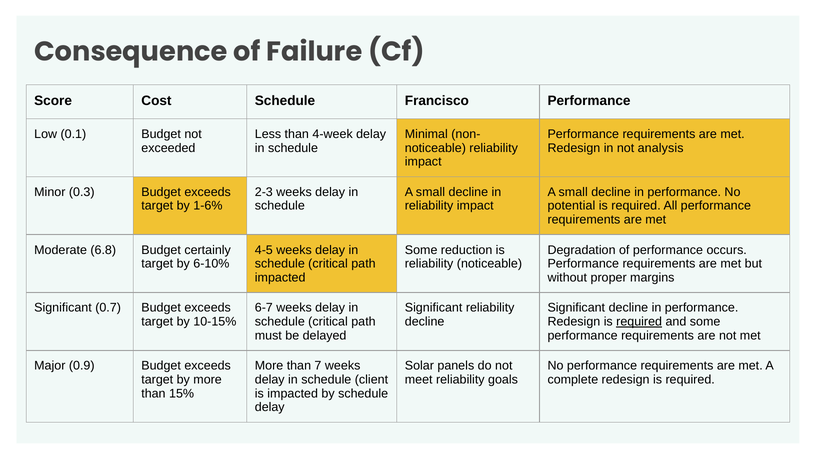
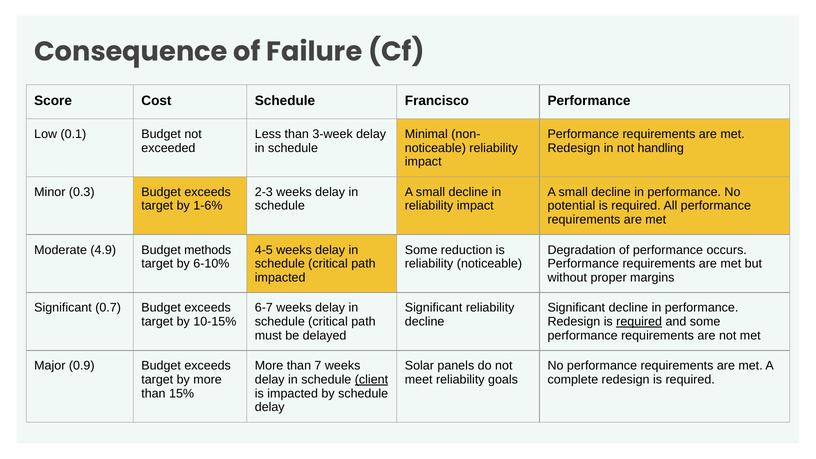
4-week: 4-week -> 3-week
analysis: analysis -> handling
6.8: 6.8 -> 4.9
certainly: certainly -> methods
client underline: none -> present
